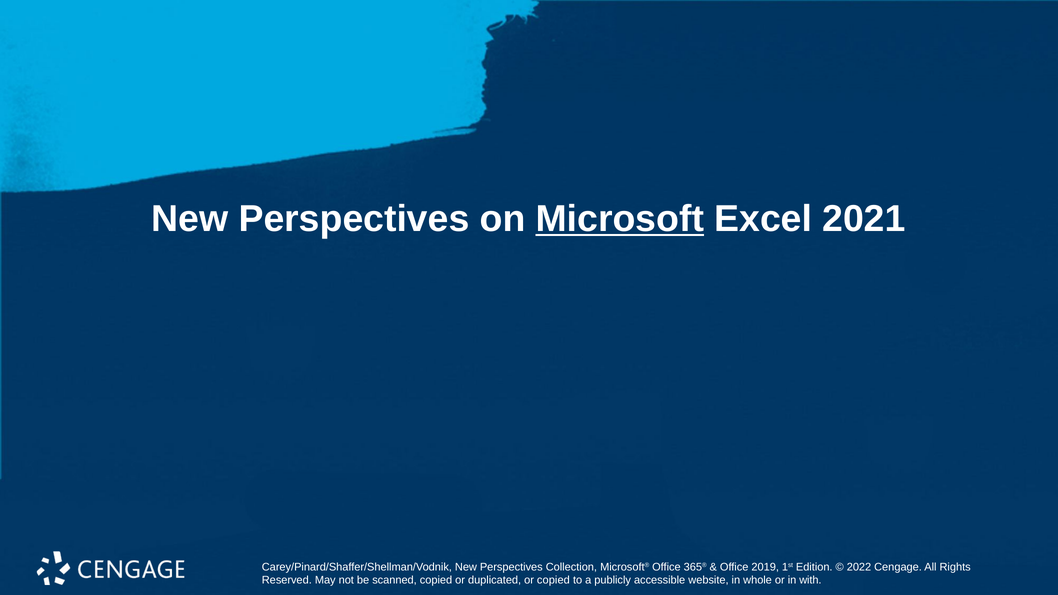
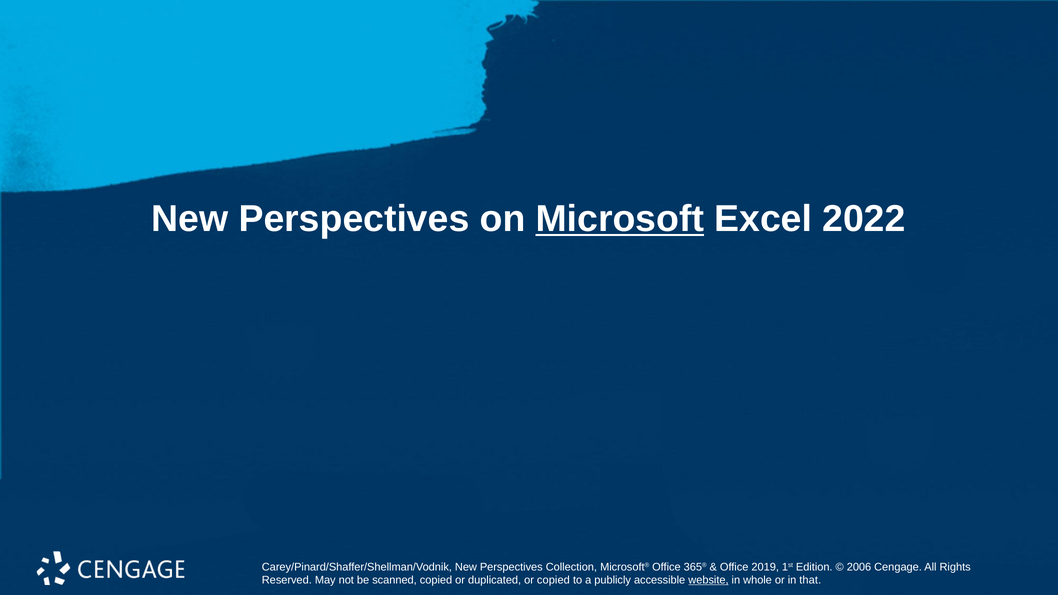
2021: 2021 -> 2022
2022: 2022 -> 2006
website underline: none -> present
with: with -> that
